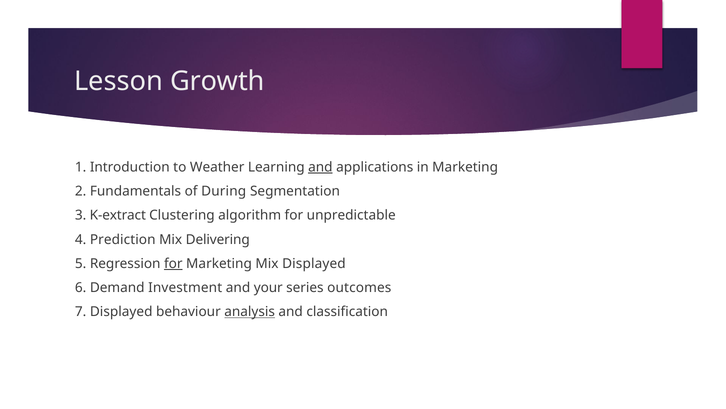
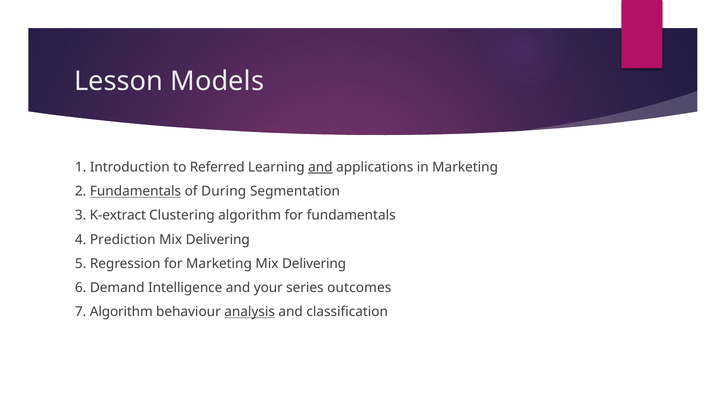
Growth: Growth -> Models
Weather: Weather -> Referred
Fundamentals at (136, 191) underline: none -> present
for unpredictable: unpredictable -> fundamentals
for at (173, 263) underline: present -> none
Marketing Mix Displayed: Displayed -> Delivering
Investment: Investment -> Intelligence
7 Displayed: Displayed -> Algorithm
